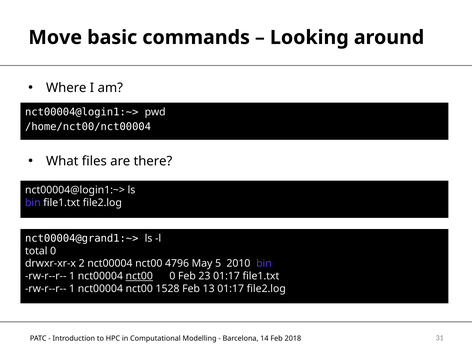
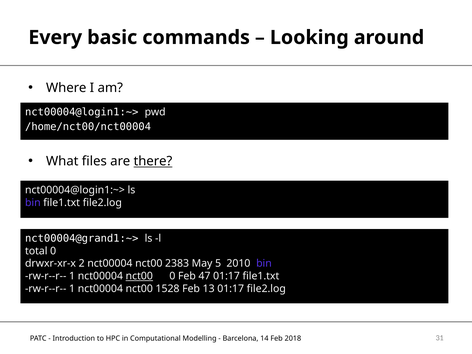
Move: Move -> Every
there underline: none -> present
4796: 4796 -> 2383
23: 23 -> 47
